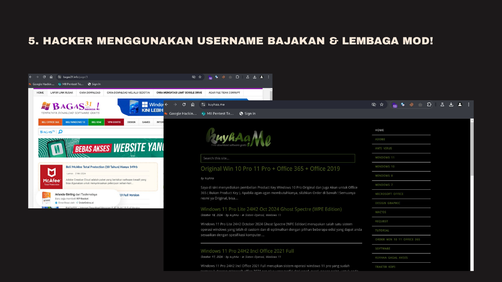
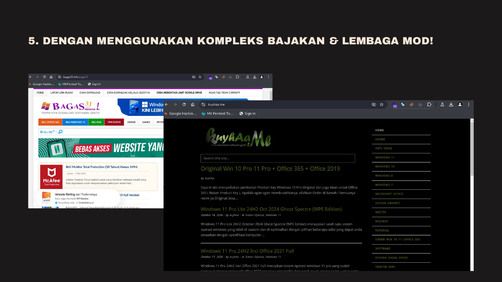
HACKER: HACKER -> DENGAN
USERNAME: USERNAME -> KOMPLEKS
